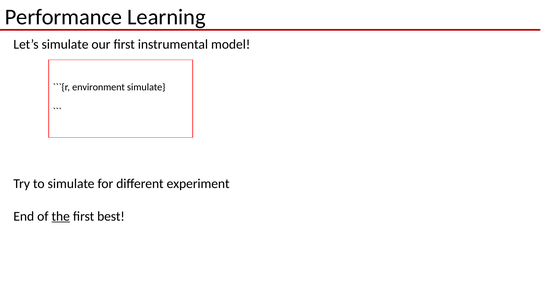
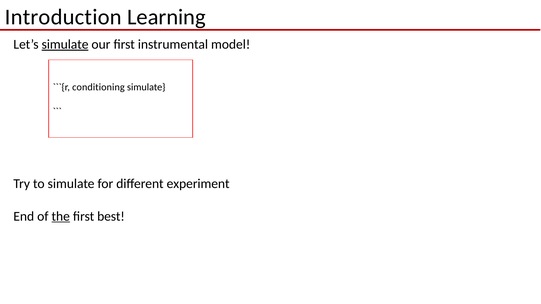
Performance: Performance -> Introduction
simulate at (65, 44) underline: none -> present
environment: environment -> conditioning
